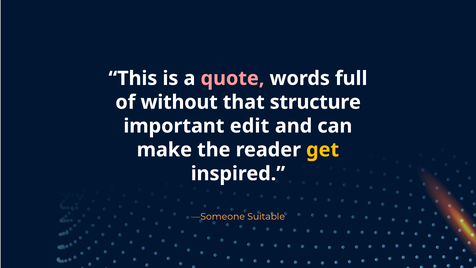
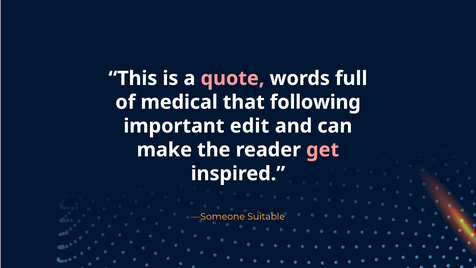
without: without -> medical
structure: structure -> following
get colour: yellow -> pink
